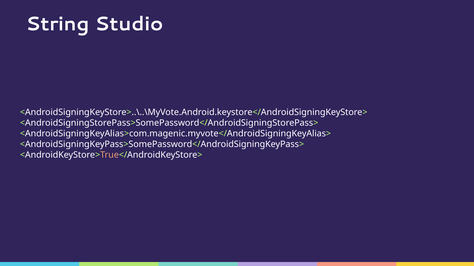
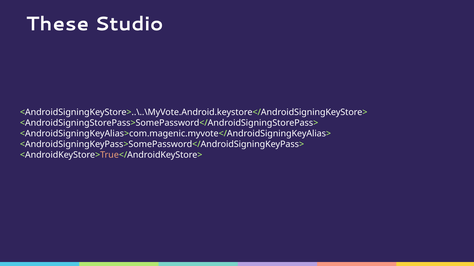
String: String -> These
